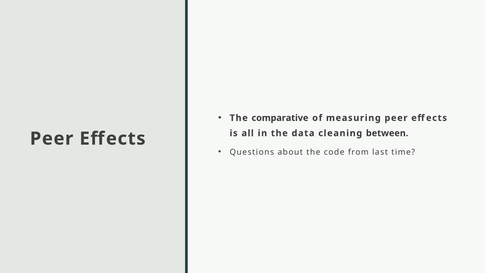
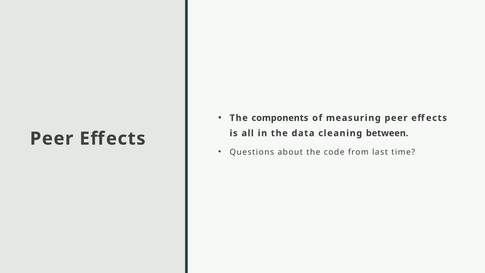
comparative: comparative -> components
